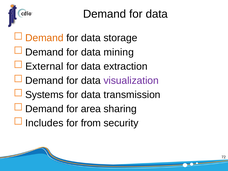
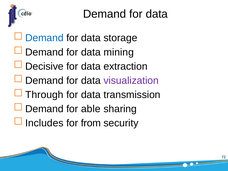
Demand at (44, 38) colour: orange -> blue
External: External -> Decisive
Systems: Systems -> Through
area: area -> able
